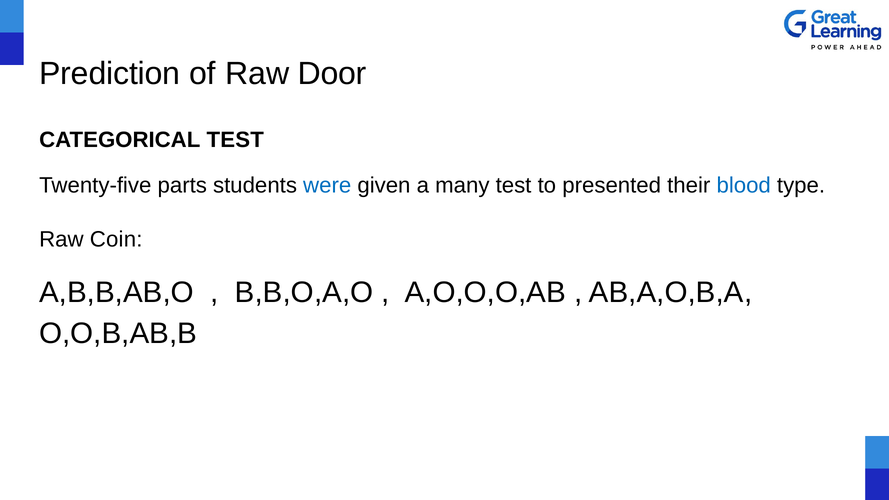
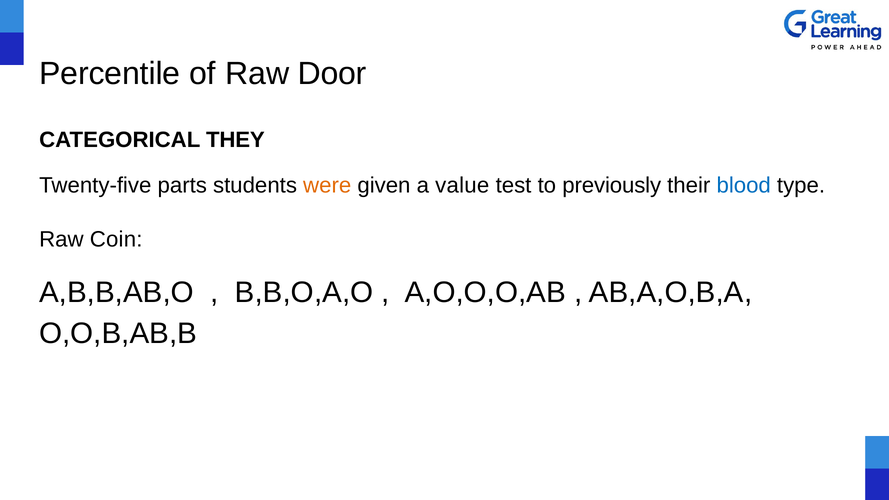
Prediction: Prediction -> Percentile
CATEGORICAL TEST: TEST -> THEY
were colour: blue -> orange
many: many -> value
presented: presented -> previously
